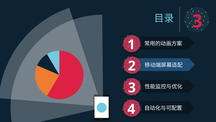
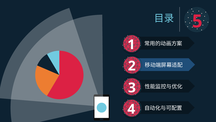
3 at (197, 21): 3 -> 5
